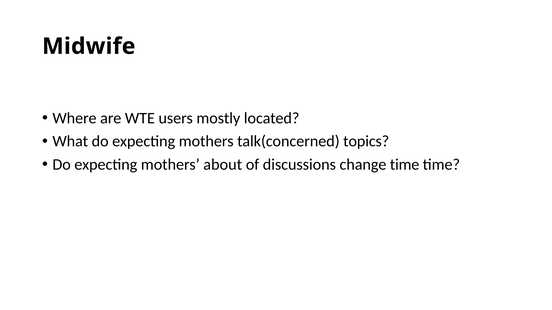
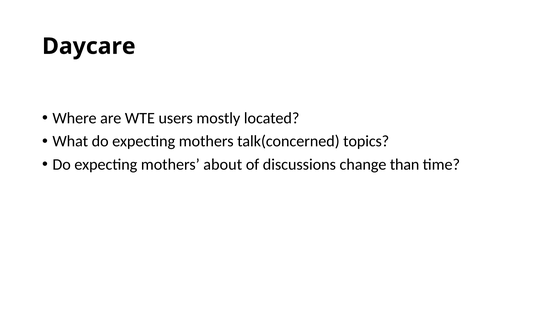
Midwife: Midwife -> Daycare
change time: time -> than
